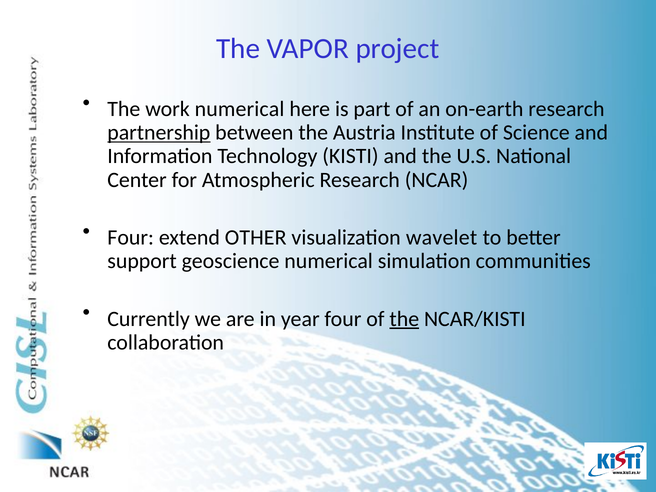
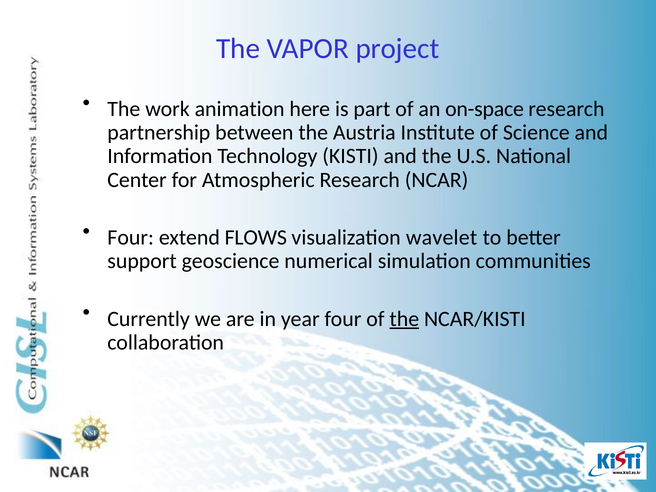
work numerical: numerical -> animation
on-earth: on-earth -> on-space
partnership underline: present -> none
OTHER: OTHER -> FLOWS
